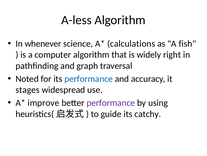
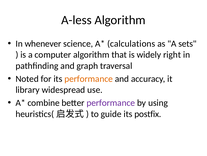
fish: fish -> sets
performance at (89, 78) colour: blue -> orange
stages: stages -> library
improve: improve -> combine
catchy: catchy -> postfix
